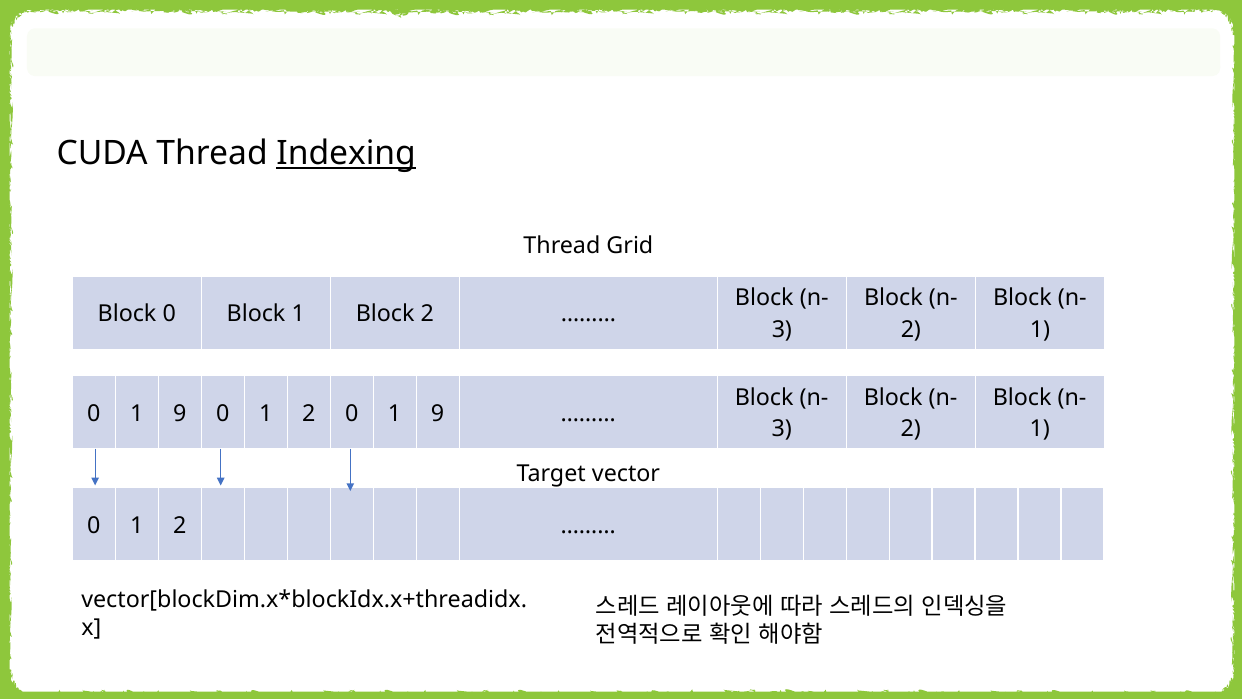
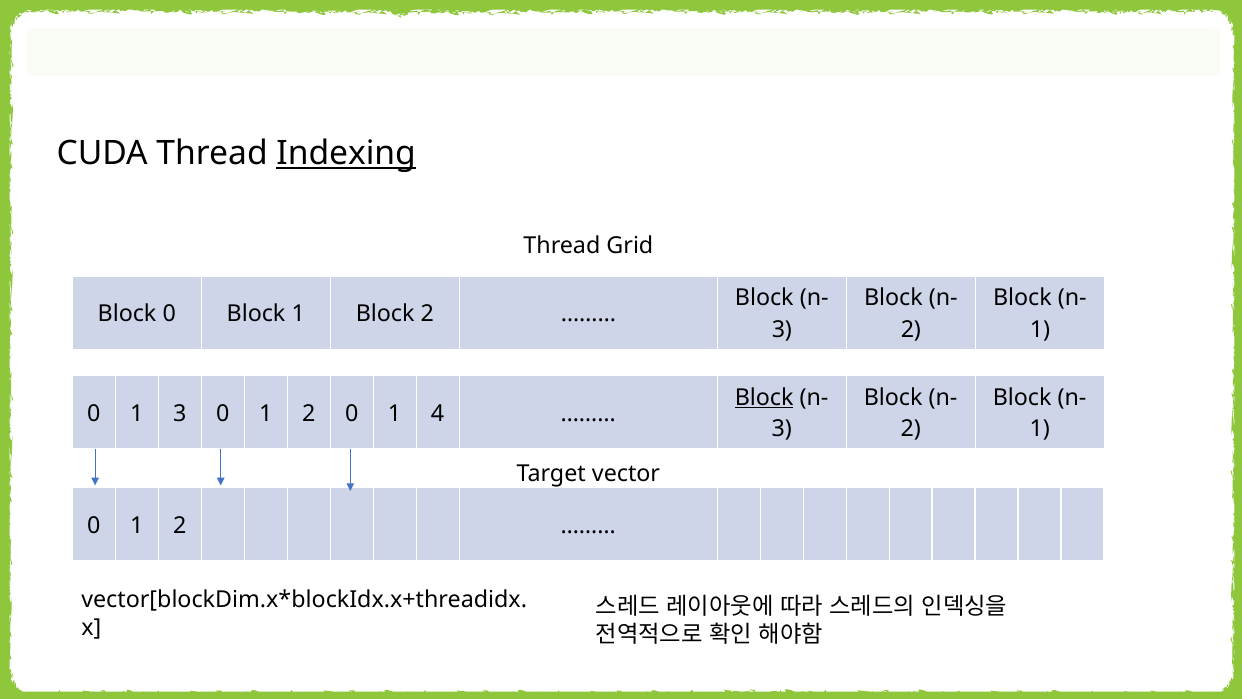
Block at (764, 397) underline: none -> present
9 at (180, 413): 9 -> 3
2 0 1 9: 9 -> 4
